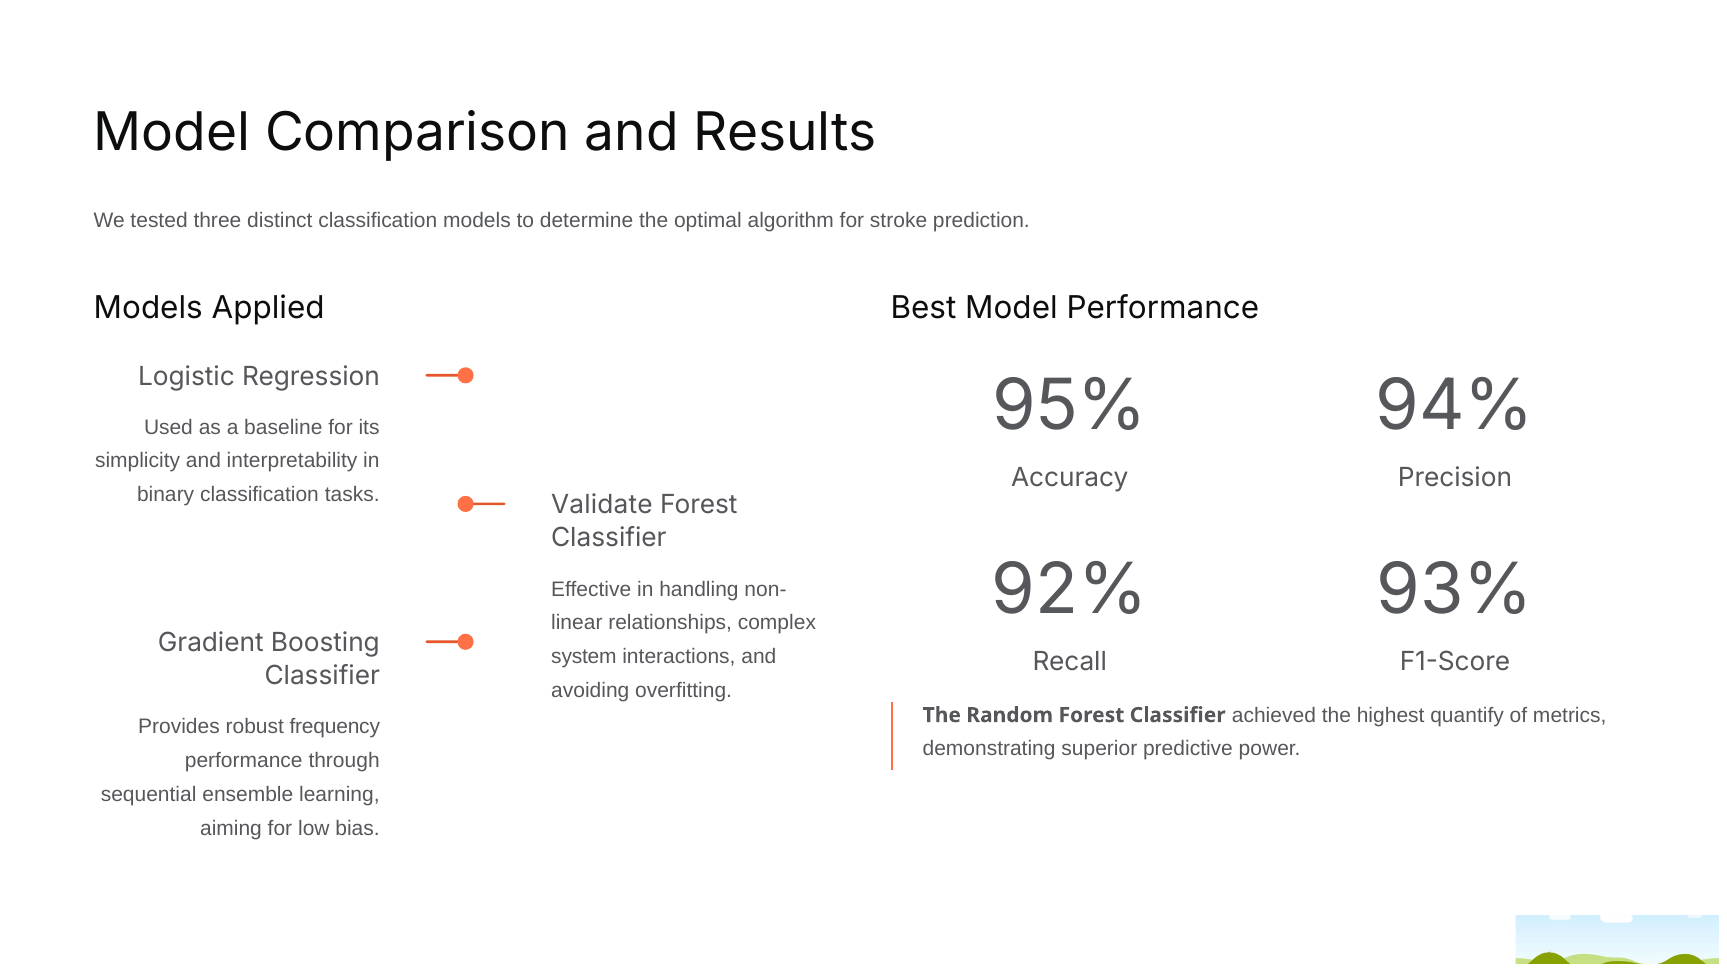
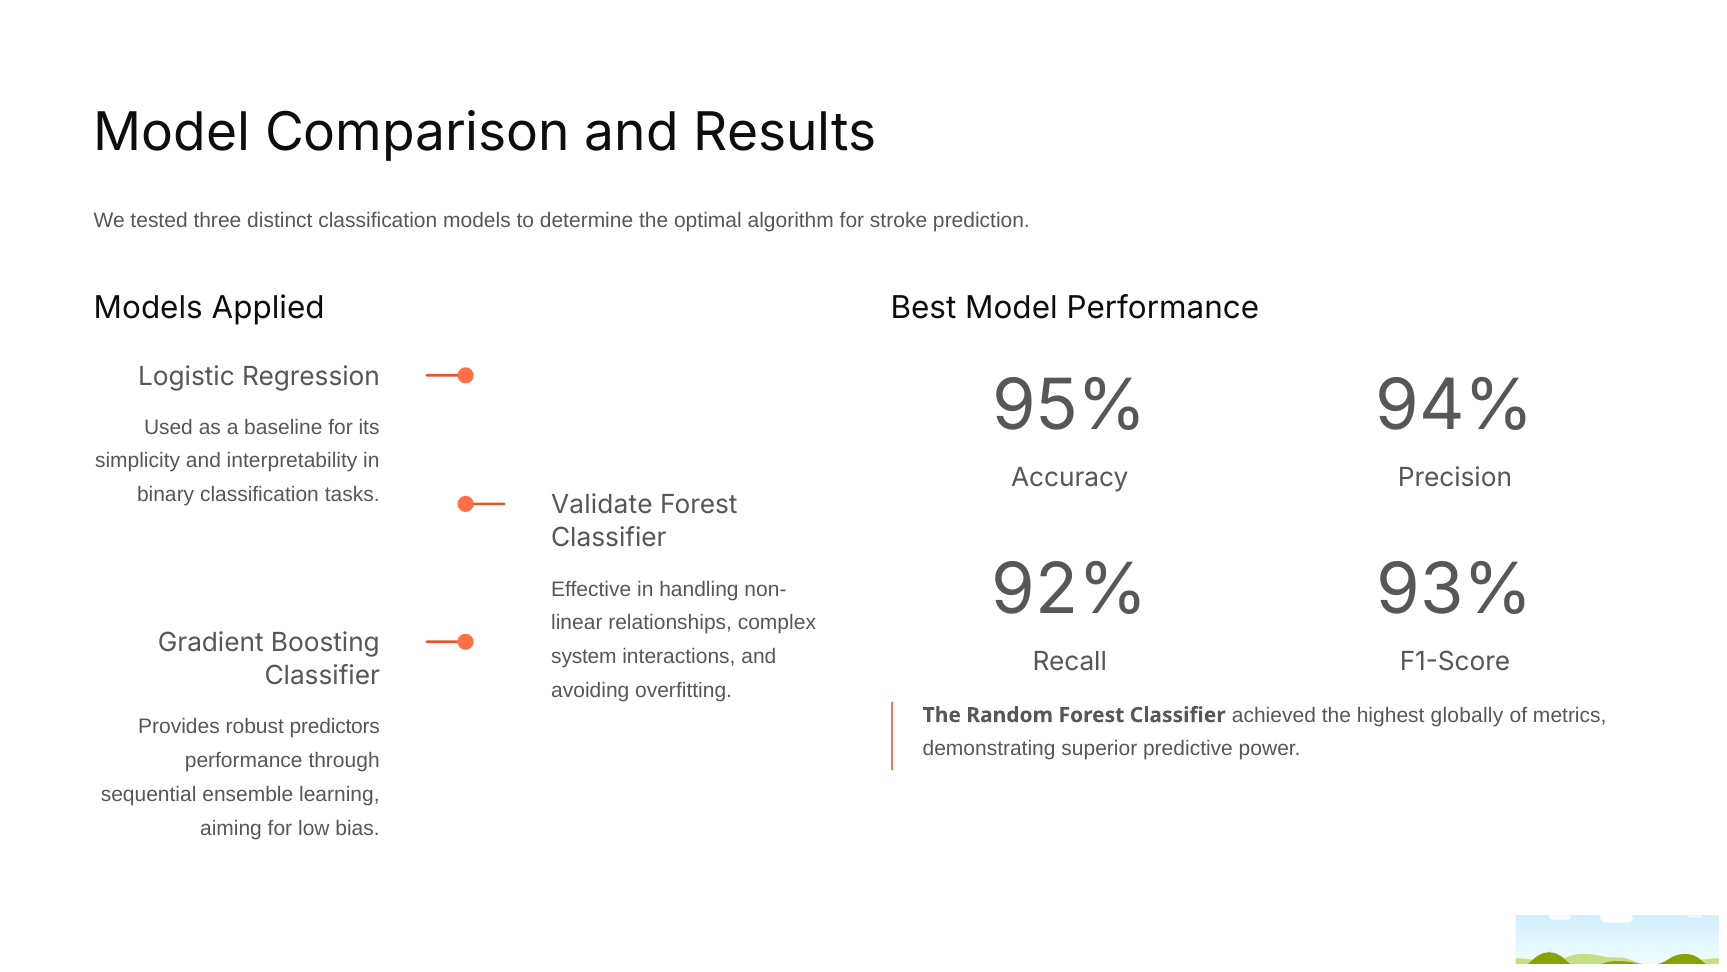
quantify: quantify -> globally
frequency: frequency -> predictors
